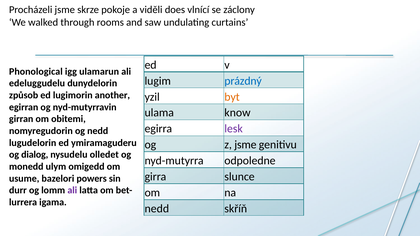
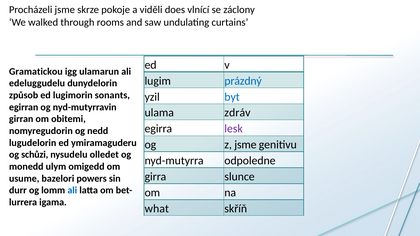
Phonological: Phonological -> Gramatickou
another: another -> sonants
byt colour: orange -> blue
know: know -> zdráv
dialog: dialog -> schůzi
ali at (72, 191) colour: purple -> blue
nedd at (157, 209): nedd -> what
